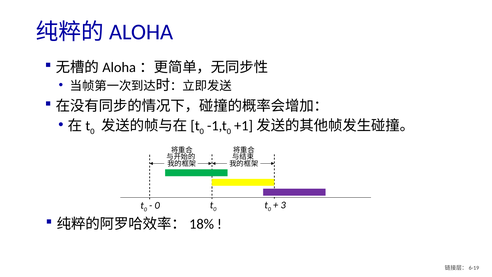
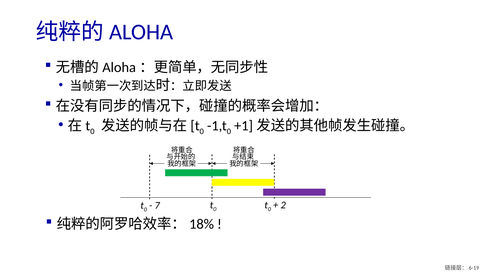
3: 3 -> 2
0 at (157, 205): 0 -> 7
